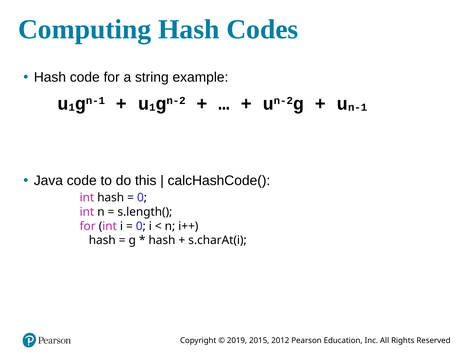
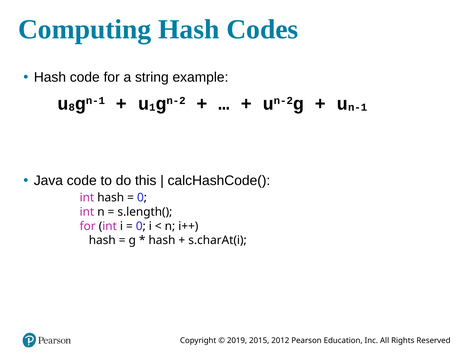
1 at (72, 107): 1 -> 8
